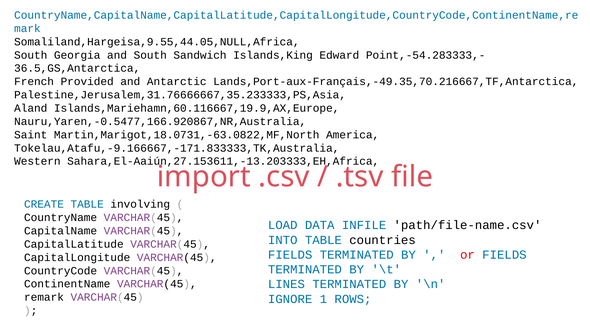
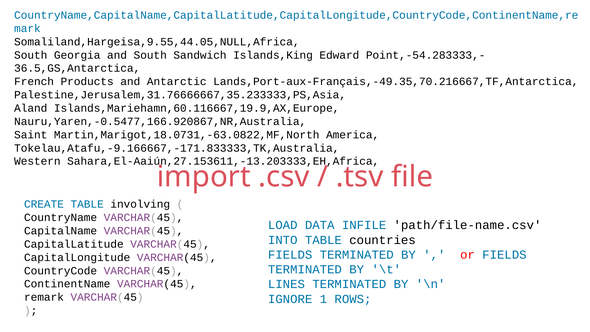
Provided: Provided -> Products
